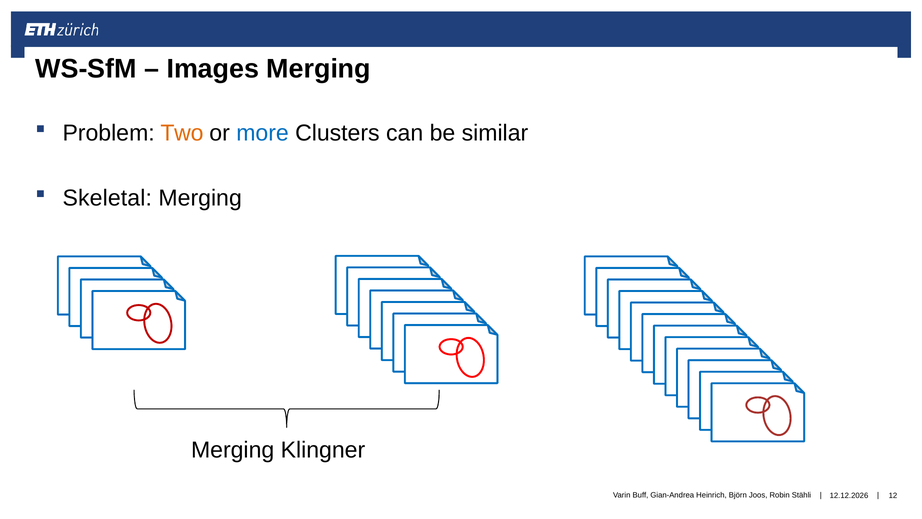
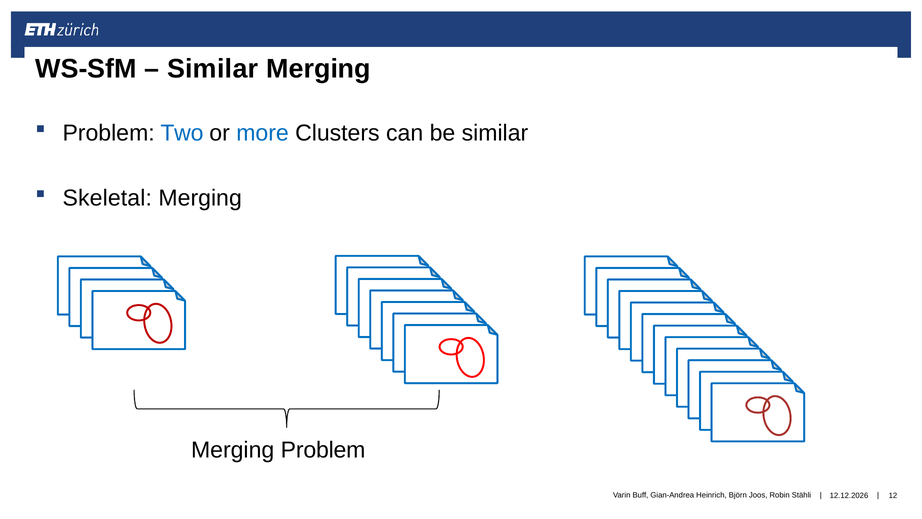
Images at (213, 69): Images -> Similar
Two colour: orange -> blue
Merging Klingner: Klingner -> Problem
